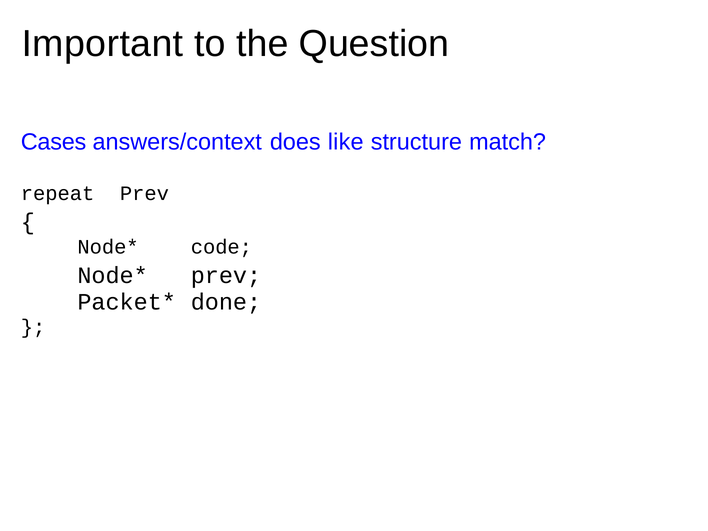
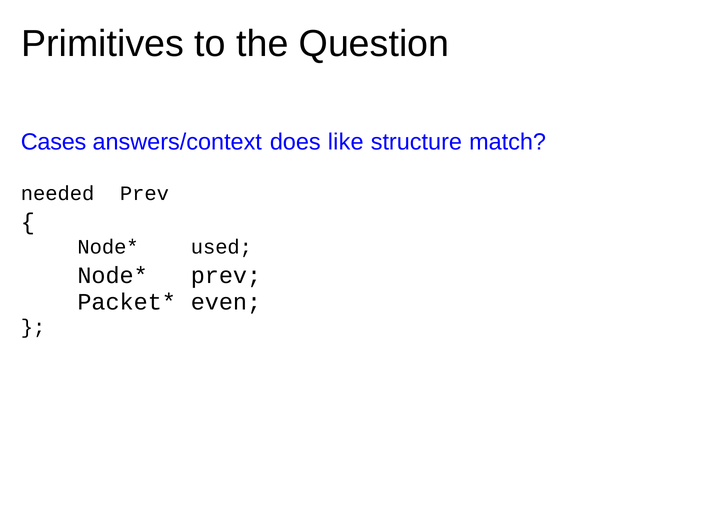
Important: Important -> Primitives
repeat: repeat -> needed
code: code -> used
done: done -> even
